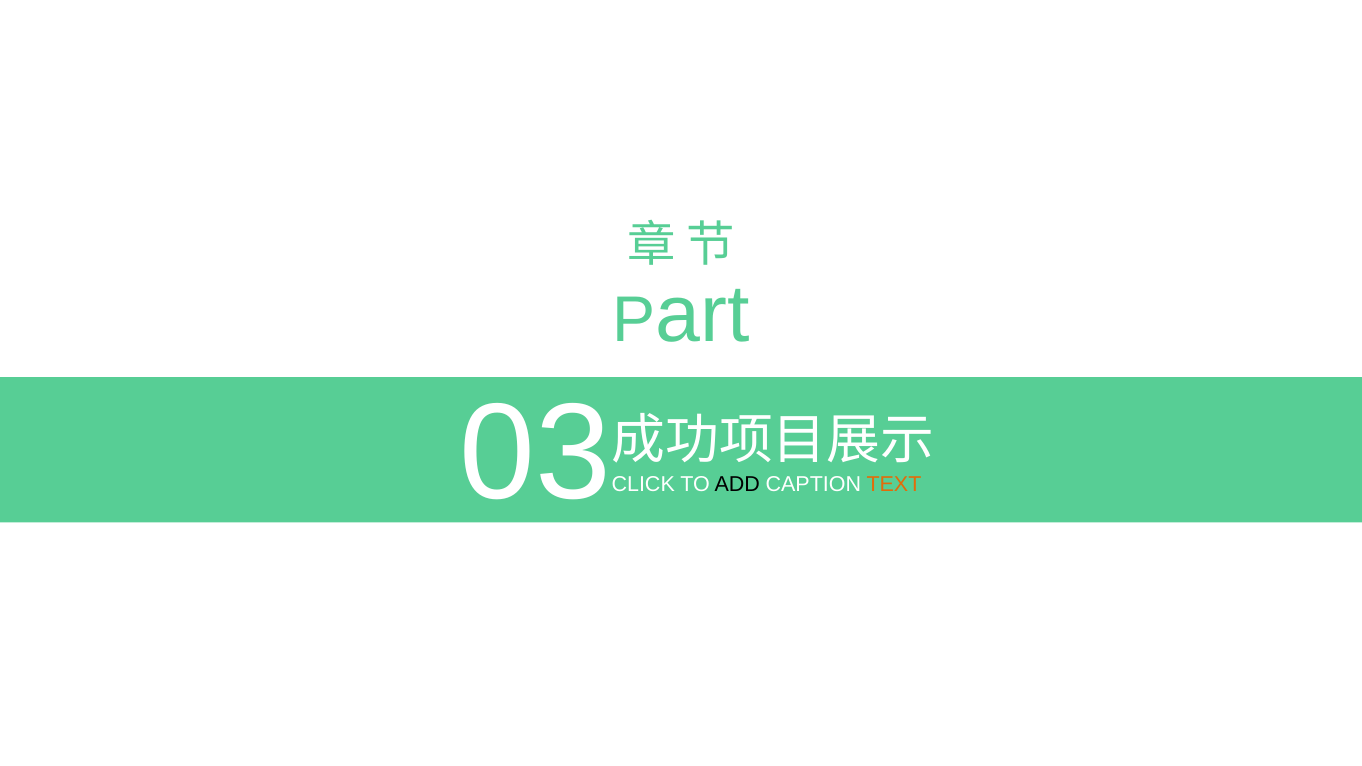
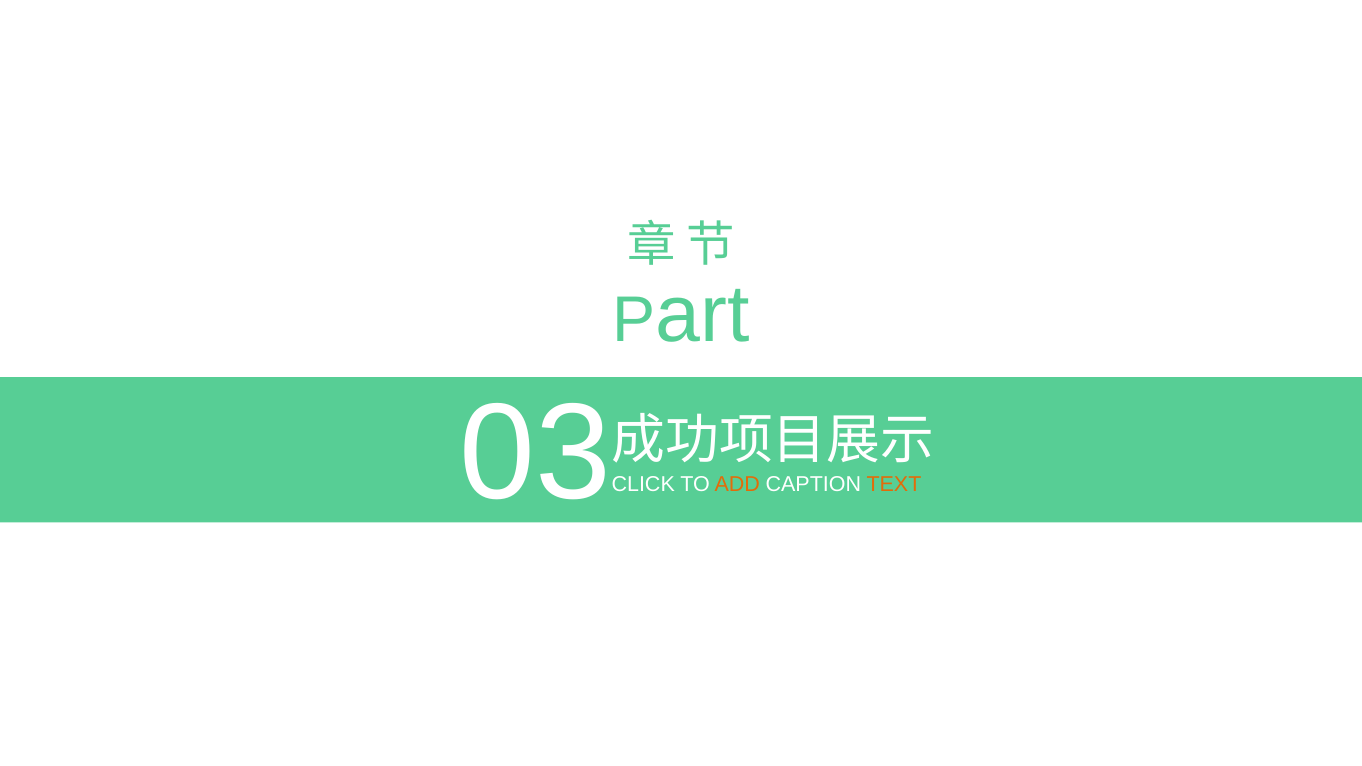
ADD colour: black -> orange
